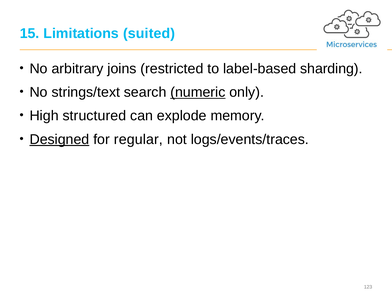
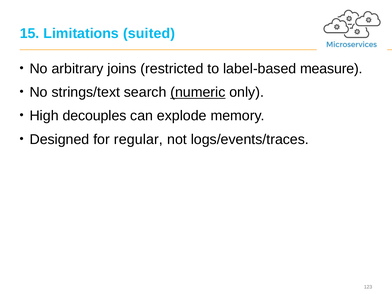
sharding: sharding -> measure
structured: structured -> decouples
Designed underline: present -> none
